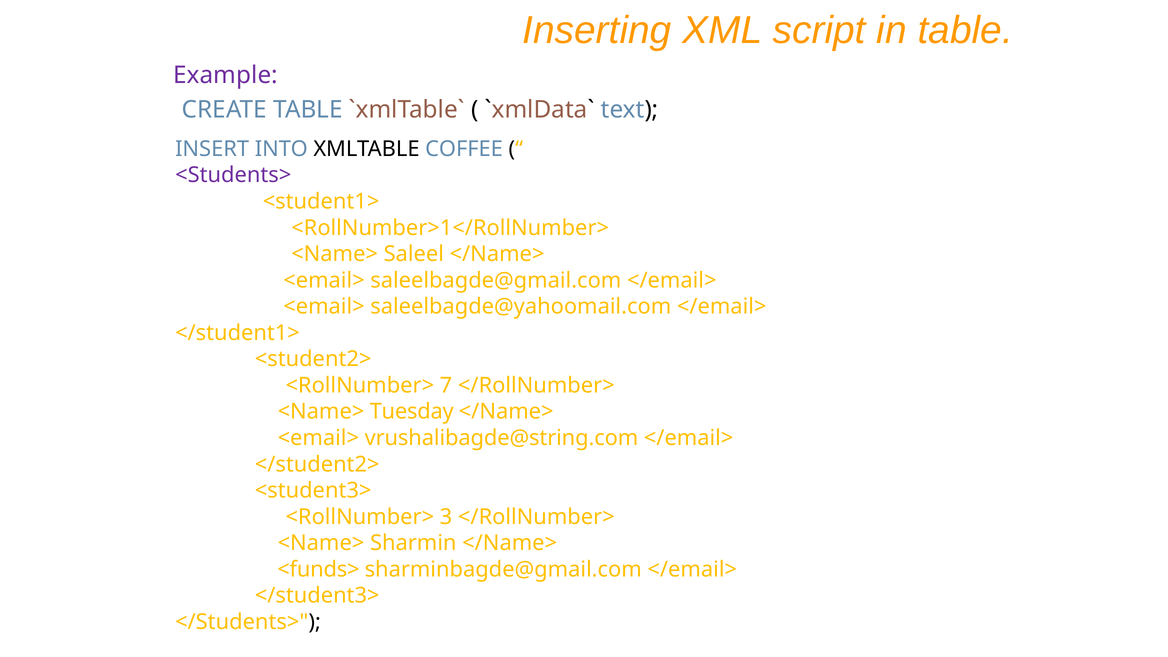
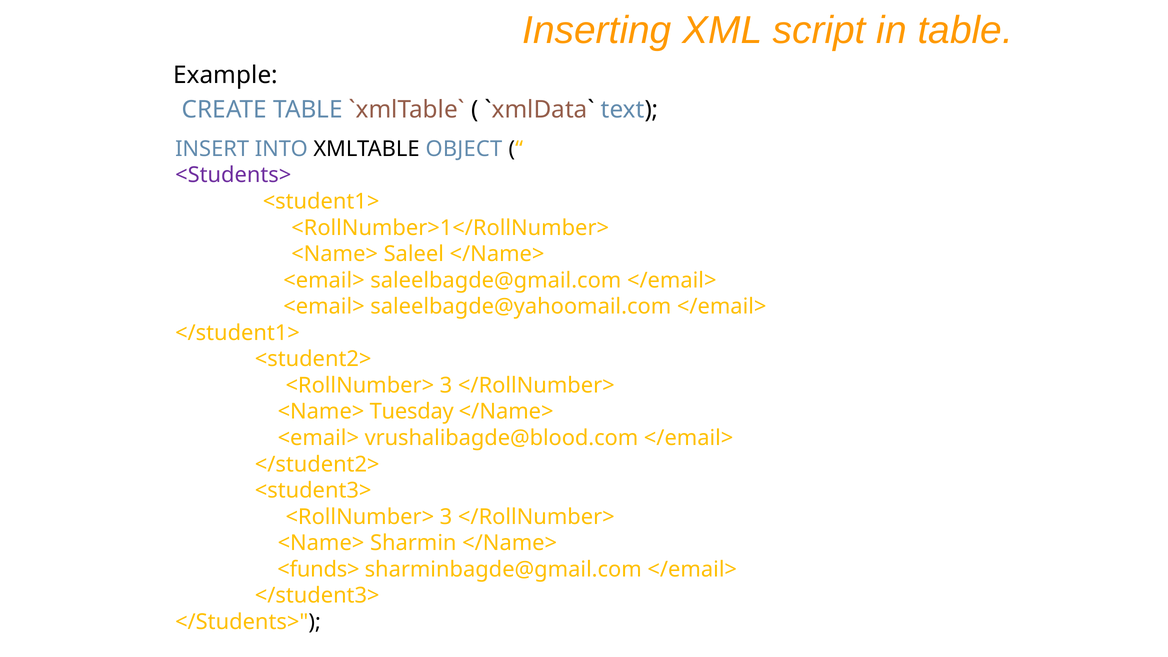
Example colour: purple -> black
COFFEE: COFFEE -> OBJECT
7 at (446, 385): 7 -> 3
vrushalibagde@string.com: vrushalibagde@string.com -> vrushalibagde@blood.com
